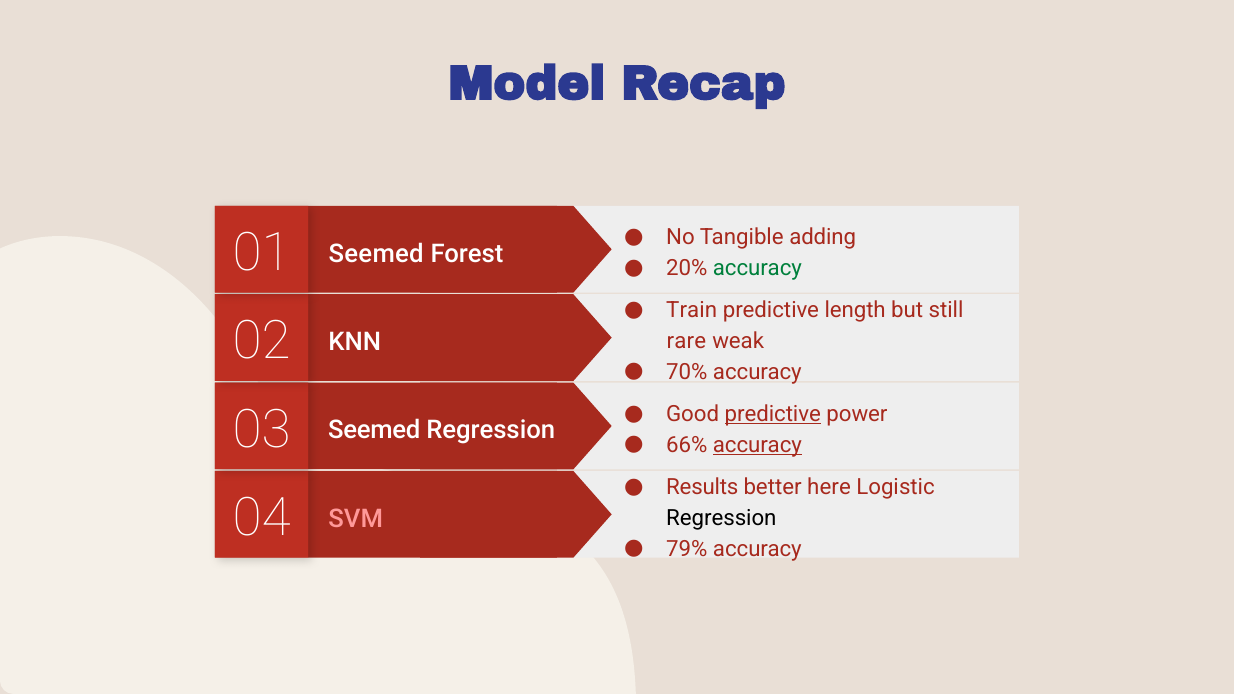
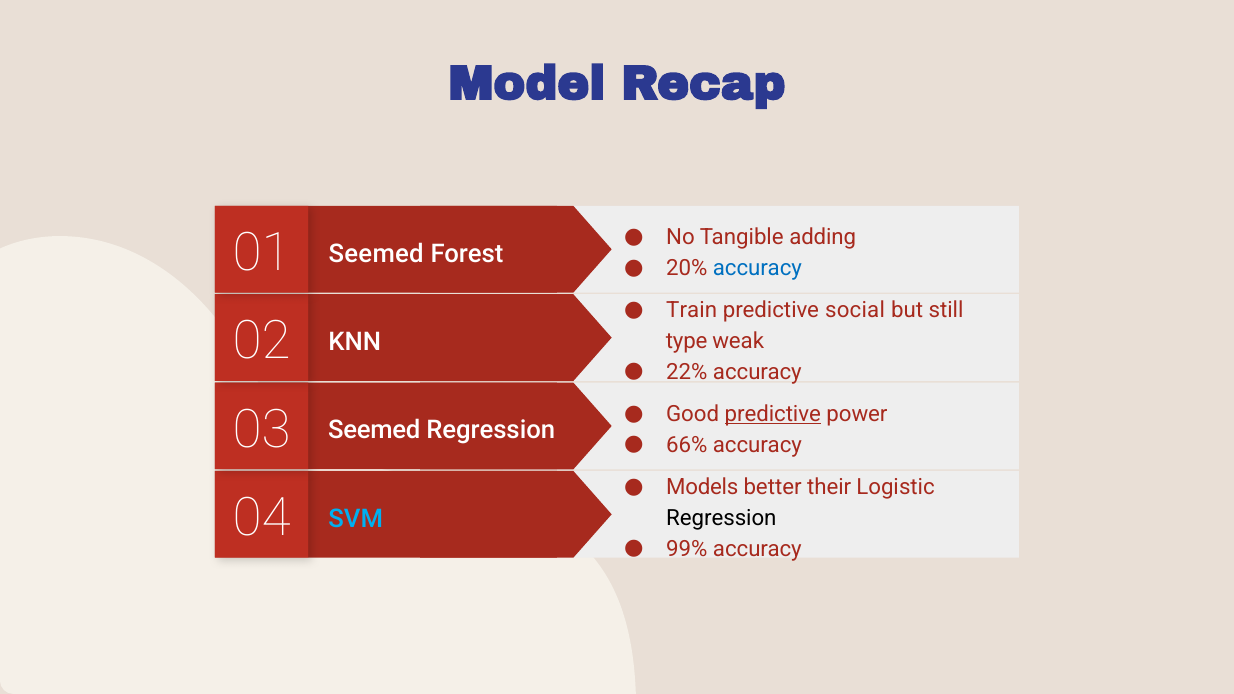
accuracy at (757, 268) colour: green -> blue
length: length -> social
rare: rare -> type
70%: 70% -> 22%
accuracy at (757, 445) underline: present -> none
Results: Results -> Models
here: here -> their
SVM colour: pink -> light blue
79%: 79% -> 99%
